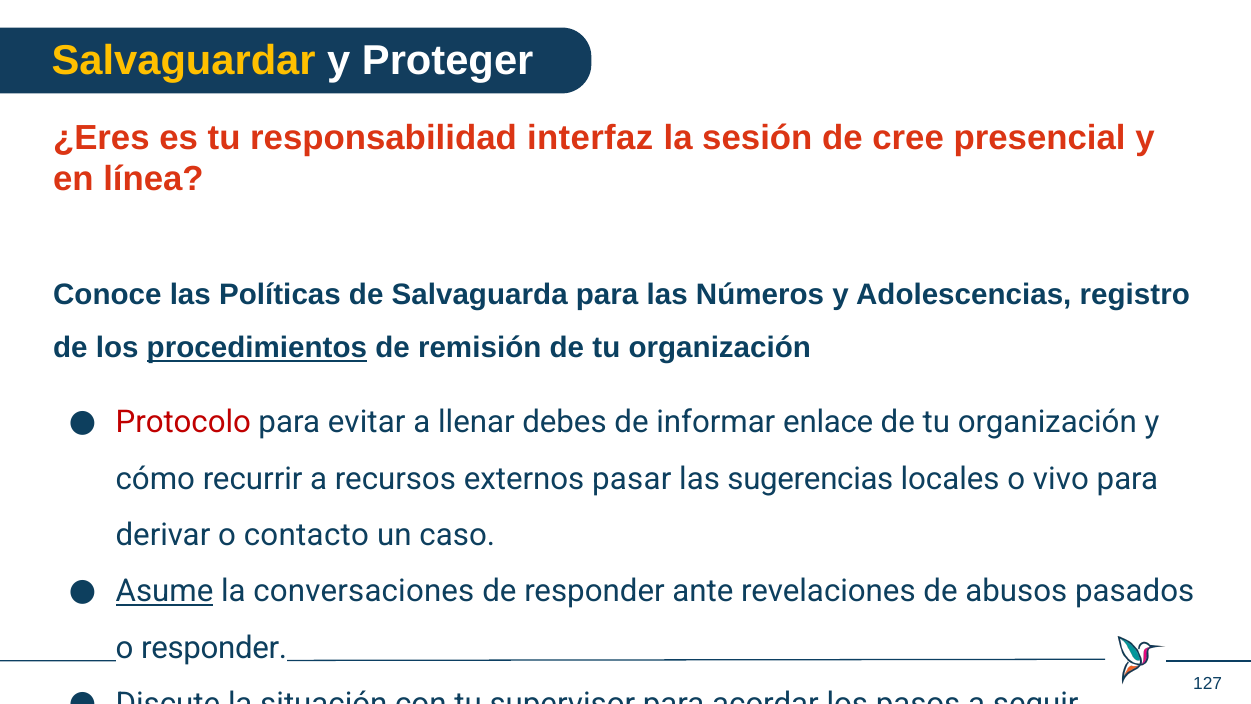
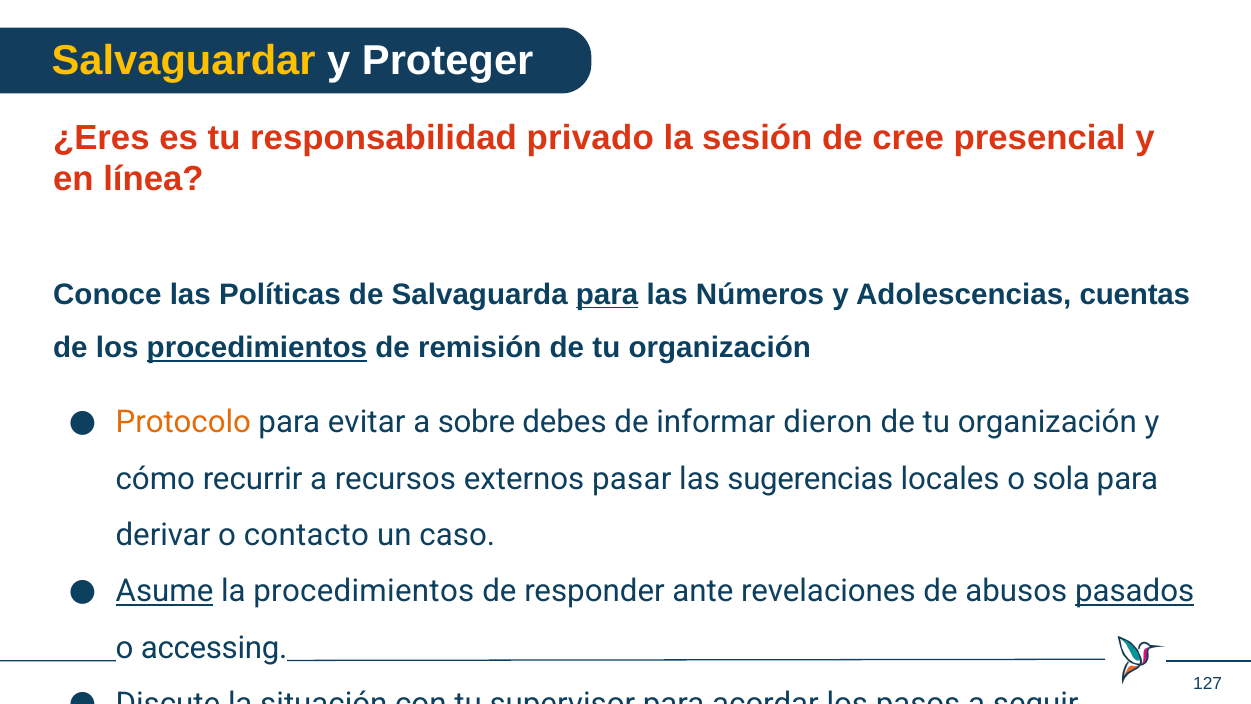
interfaz: interfaz -> privado
para at (607, 295) underline: none -> present
registro: registro -> cuentas
Protocolo colour: red -> orange
llenar: llenar -> sobre
enlace: enlace -> dieron
locales o vivo: vivo -> sola
la conversaciones: conversaciones -> procedimientos
pasados underline: none -> present
o responder: responder -> accessing
